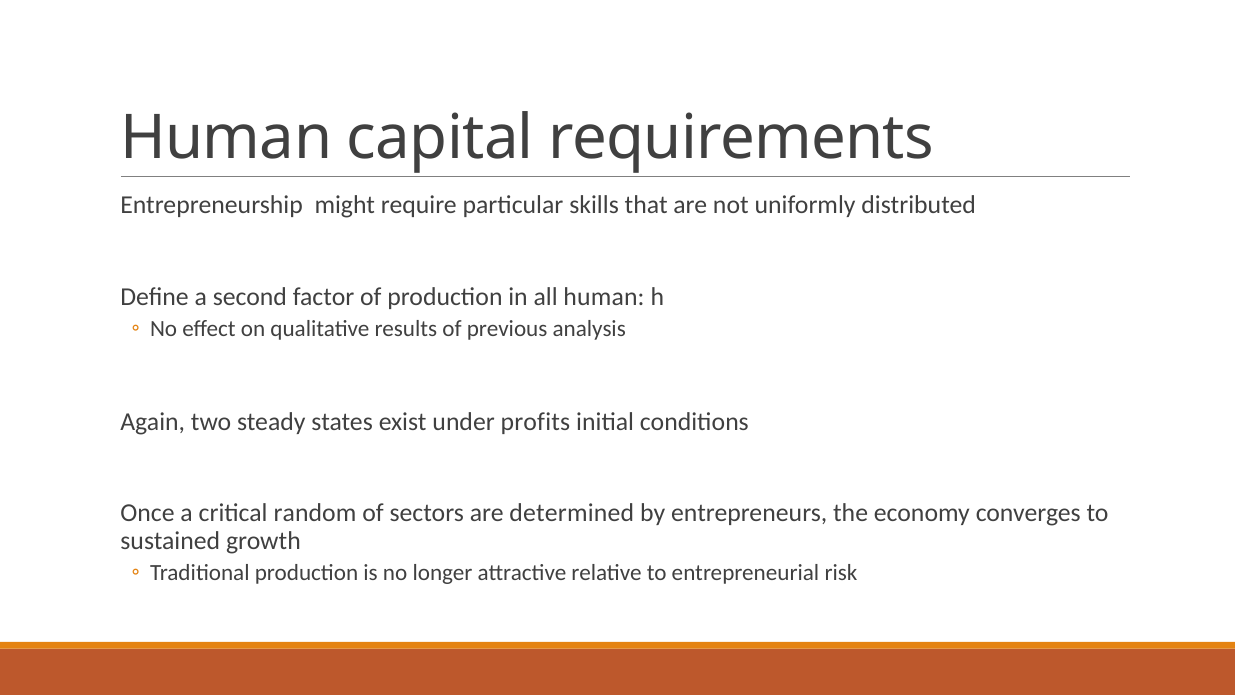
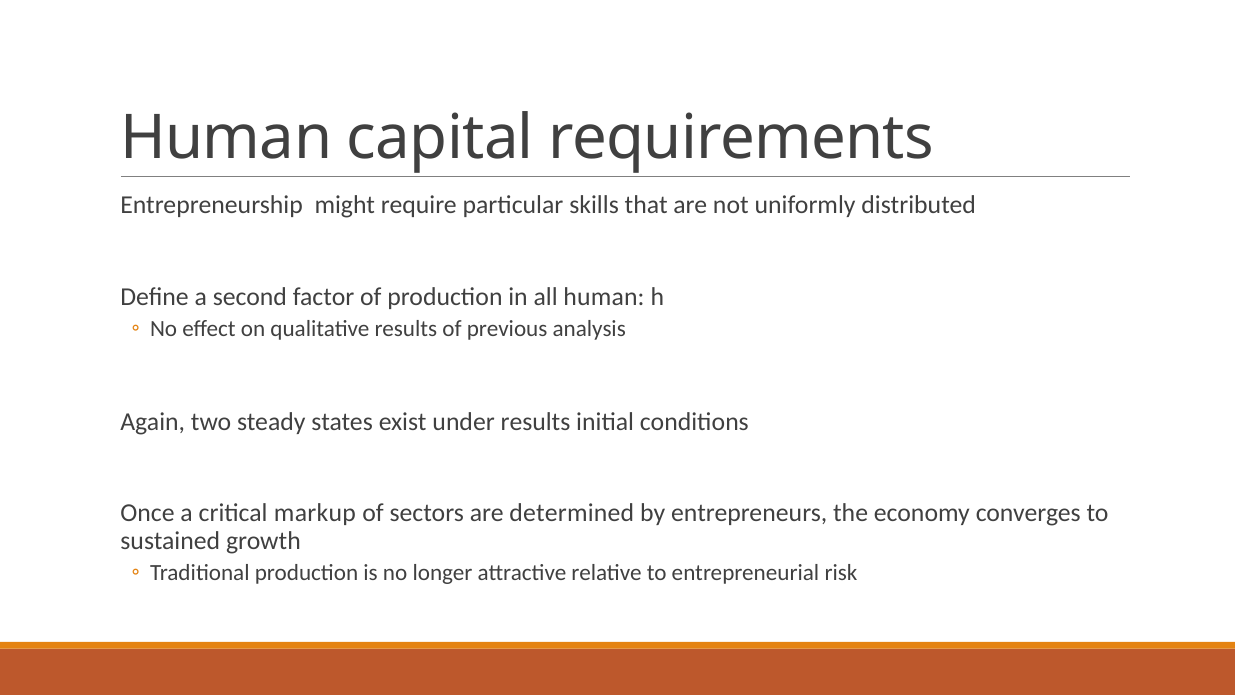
under profits: profits -> results
random: random -> markup
